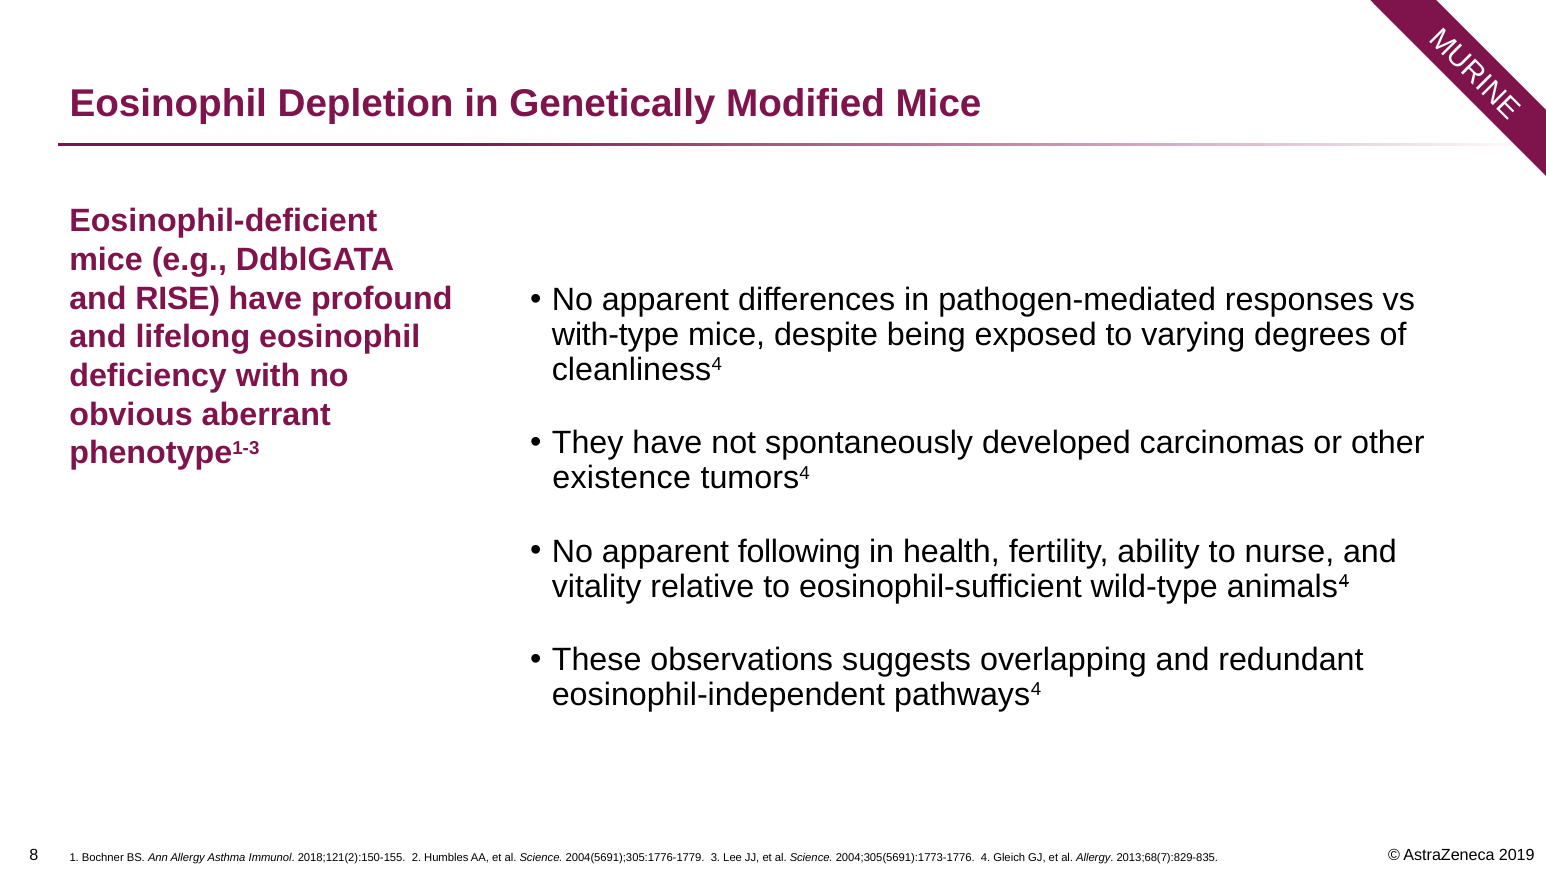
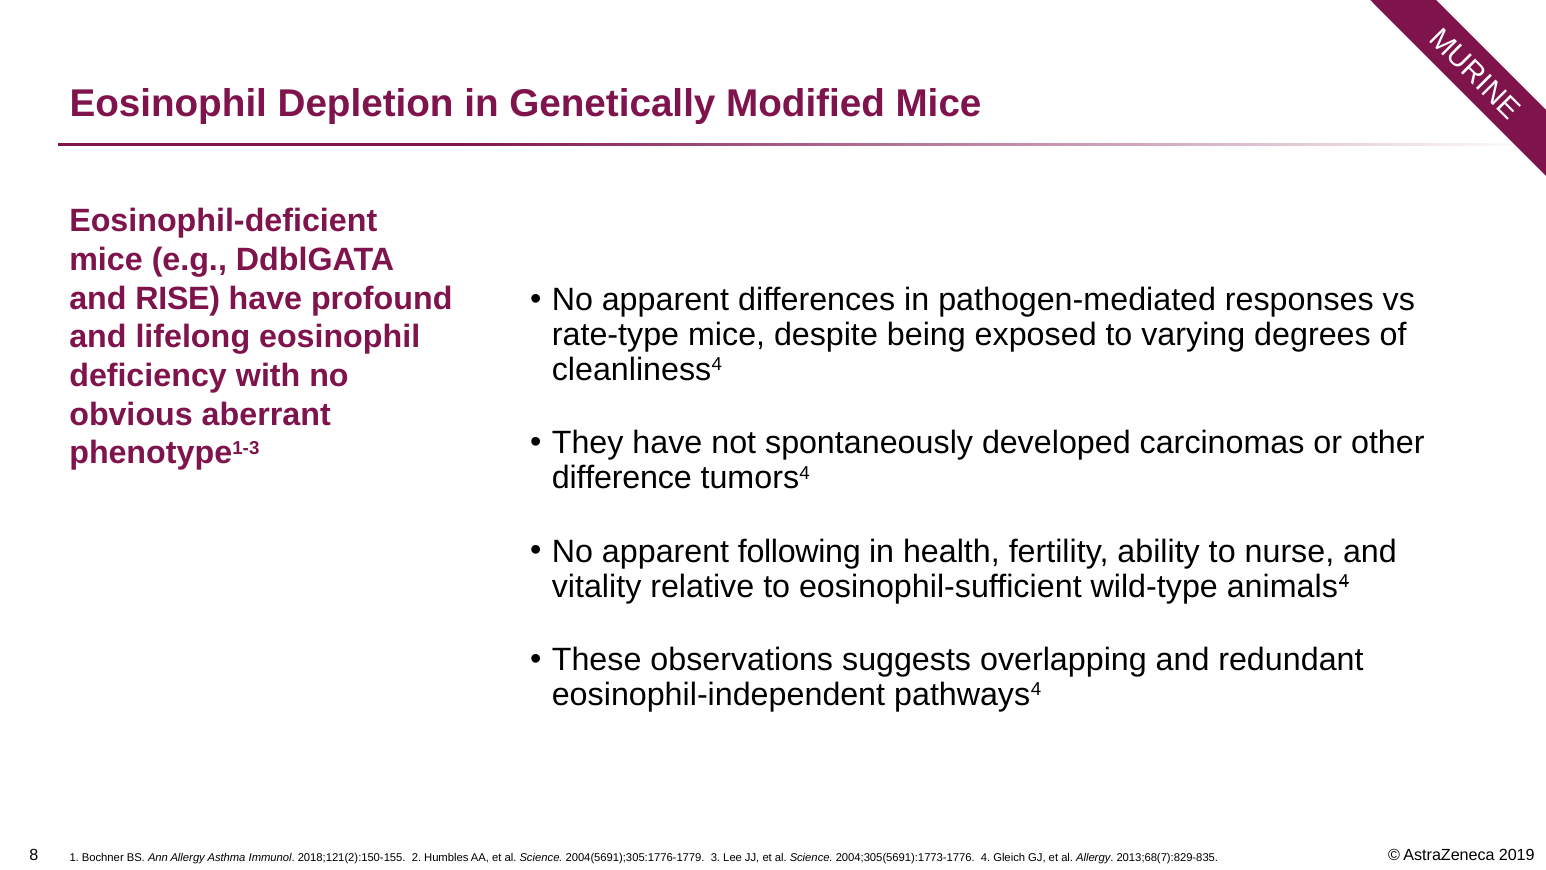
with-type: with-type -> rate-type
existence: existence -> difference
